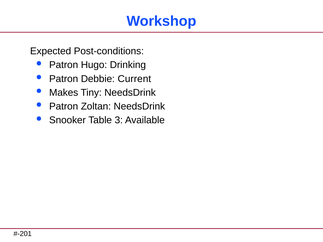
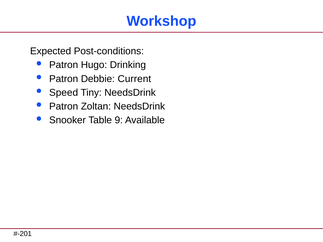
Makes: Makes -> Speed
3: 3 -> 9
